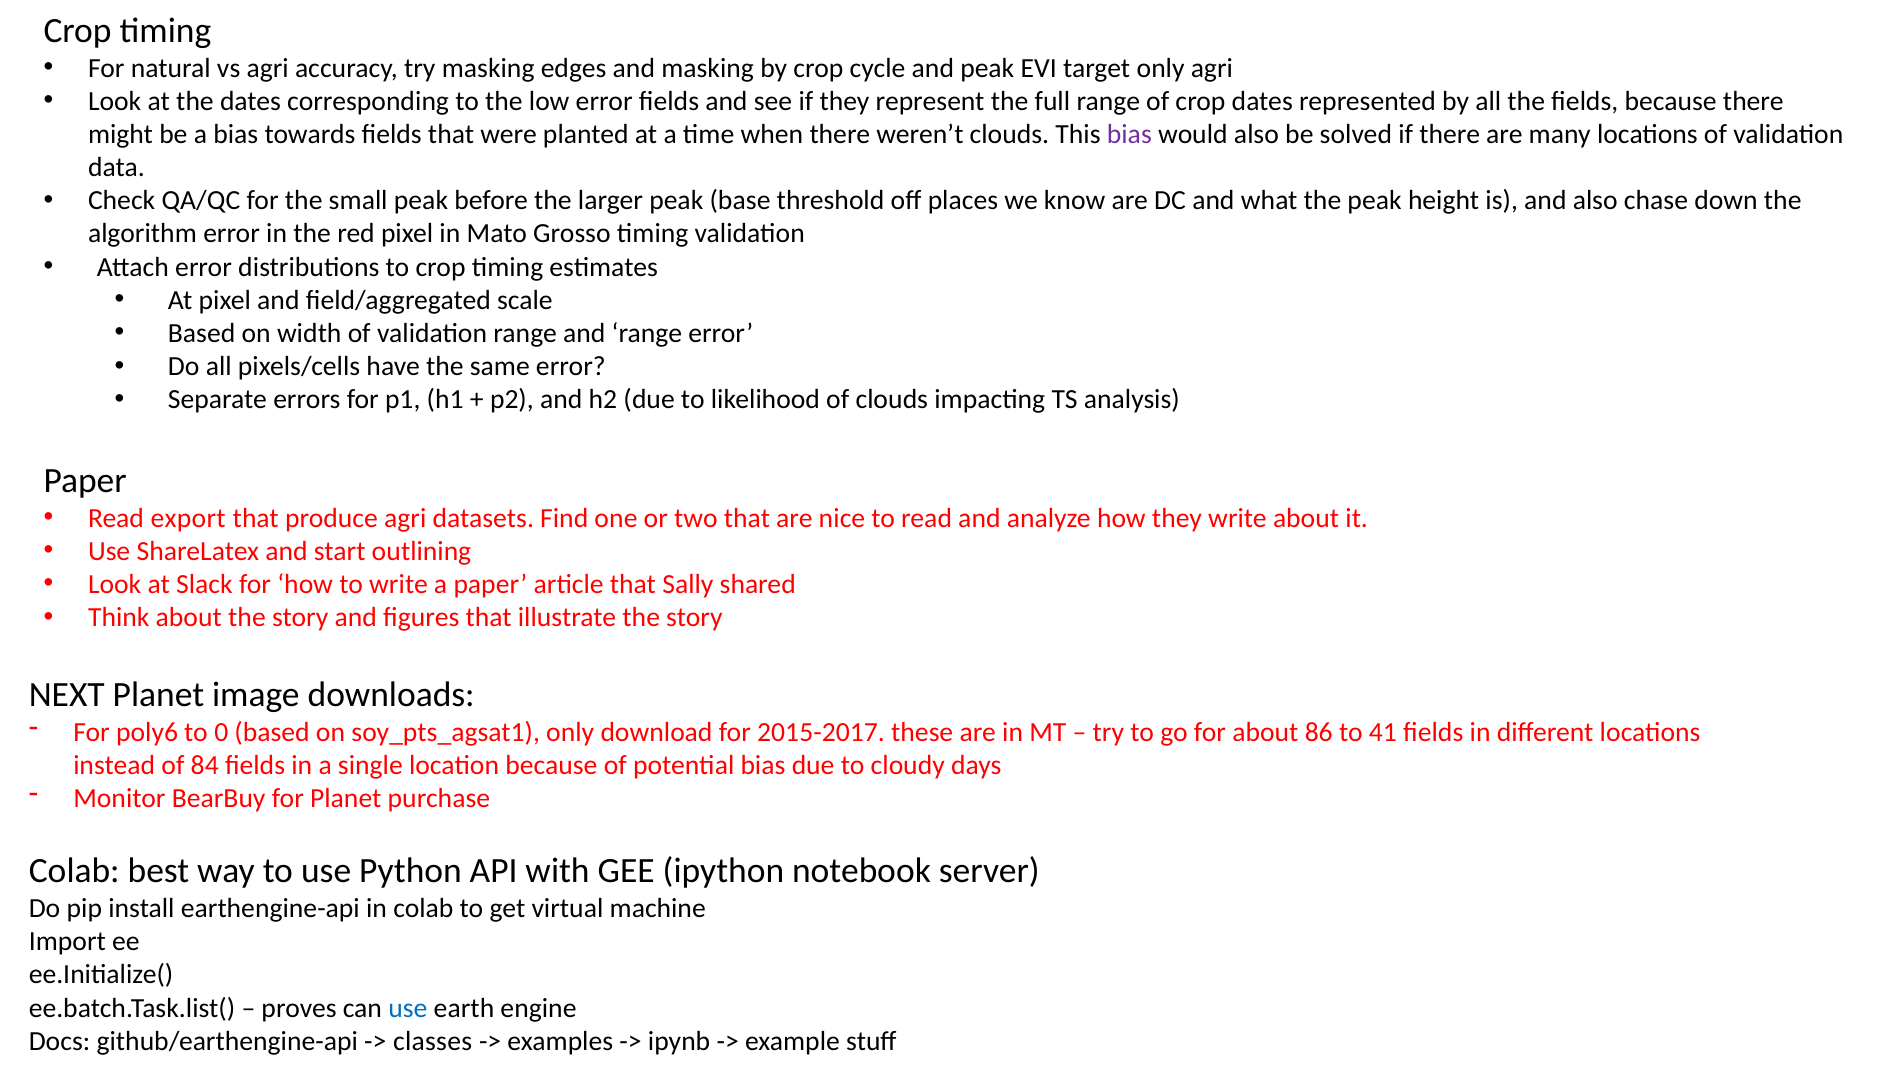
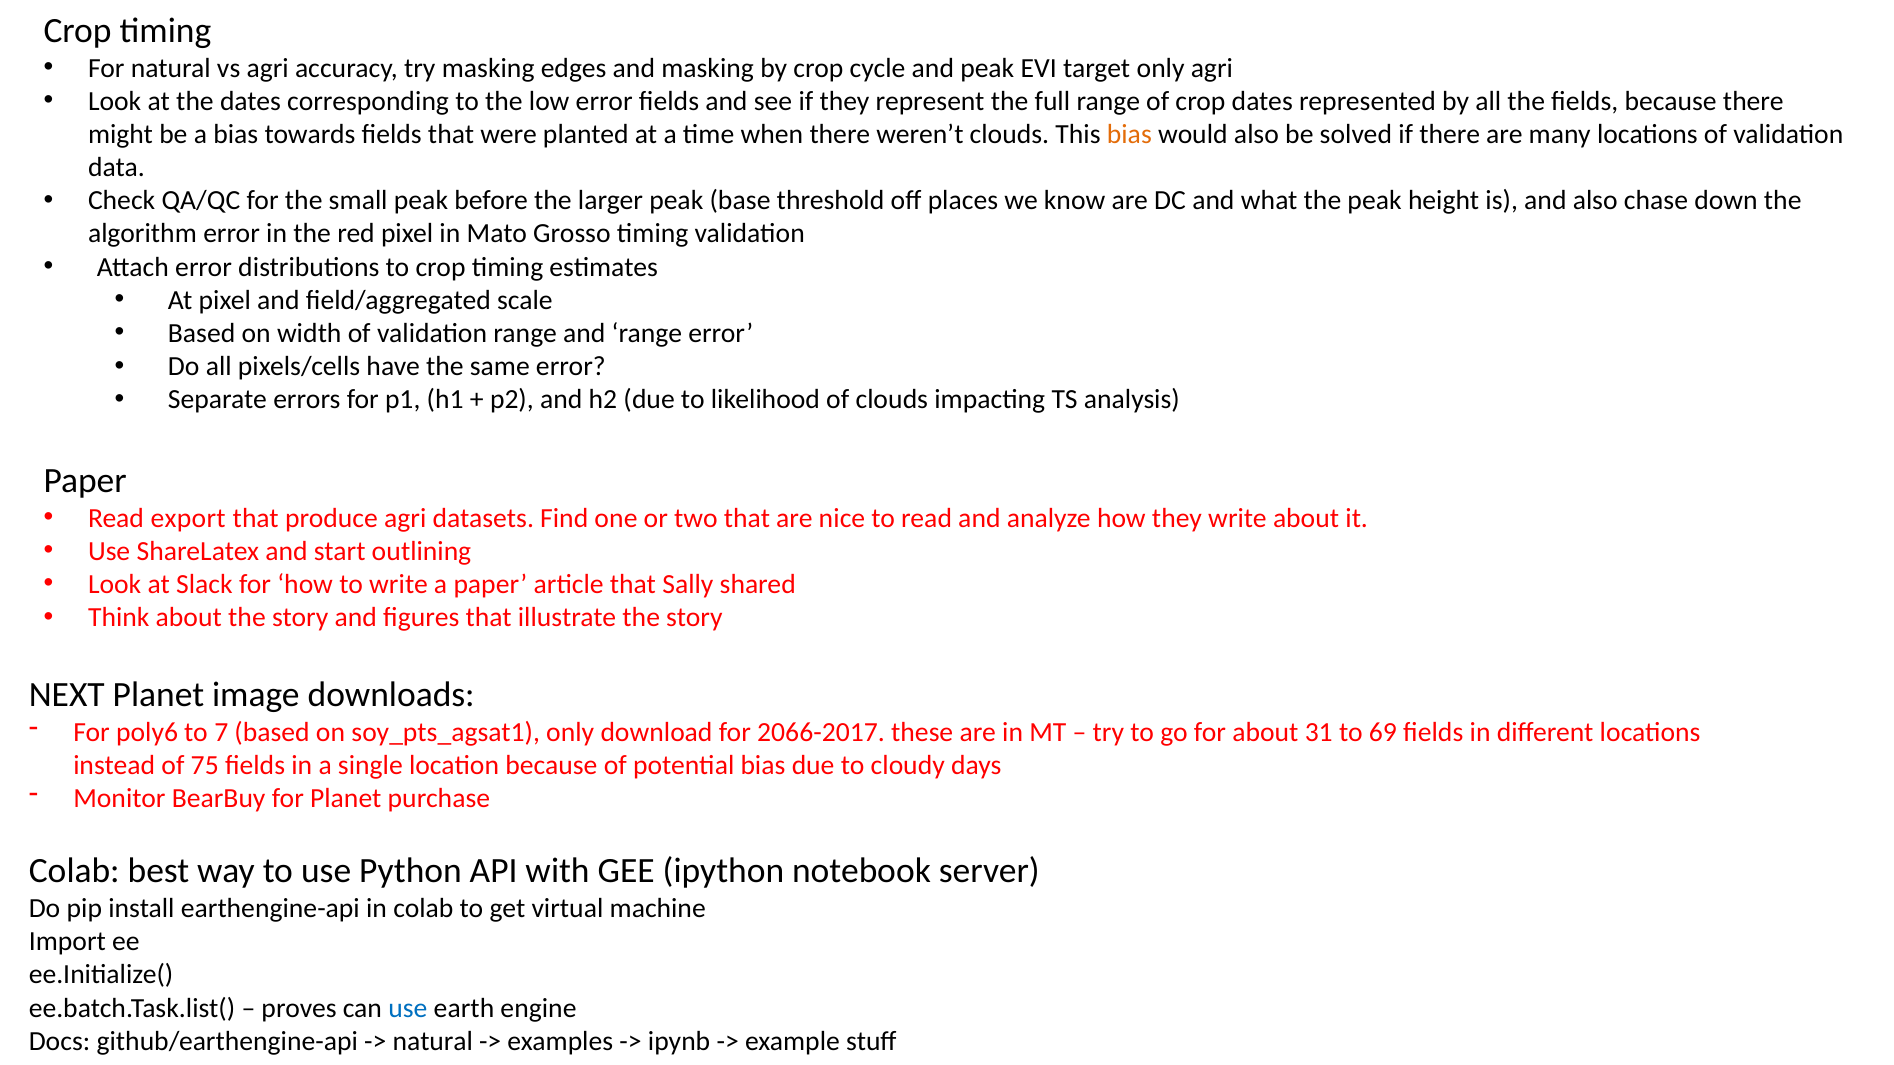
bias at (1129, 134) colour: purple -> orange
0: 0 -> 7
2015-2017: 2015-2017 -> 2066-2017
86: 86 -> 31
41: 41 -> 69
84: 84 -> 75
classes at (433, 1041): classes -> natural
